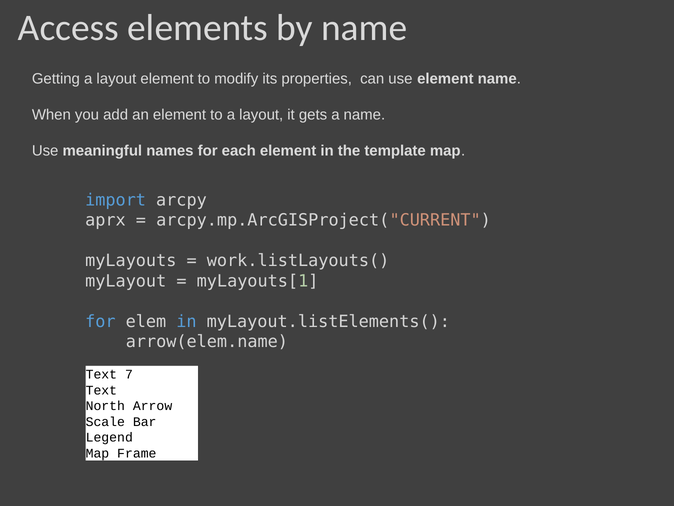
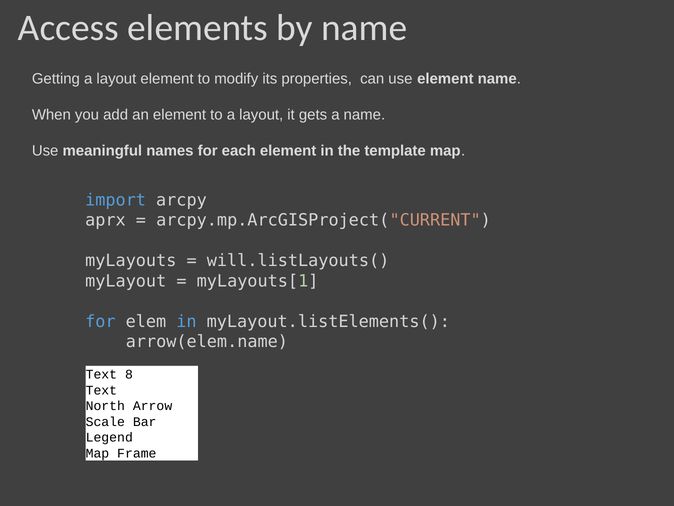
work.listLayouts(: work.listLayouts( -> will.listLayouts(
7: 7 -> 8
